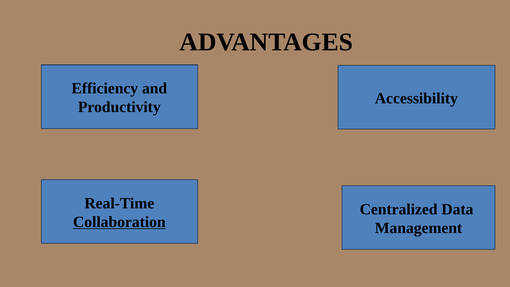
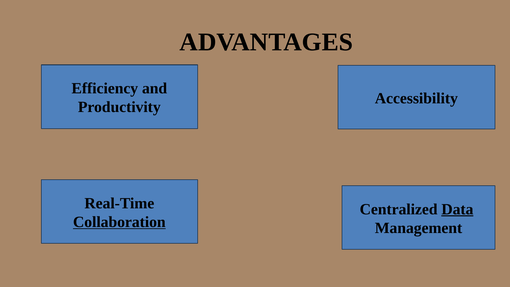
Data underline: none -> present
